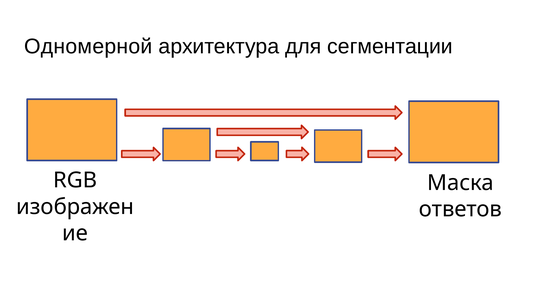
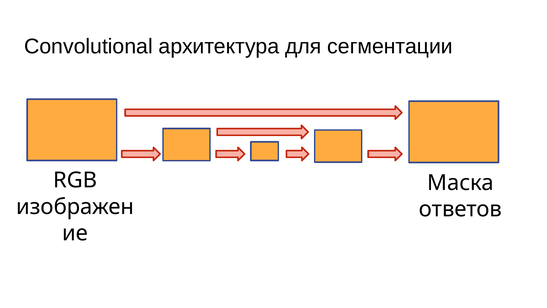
Одномерной: Одномерной -> Convolutional
